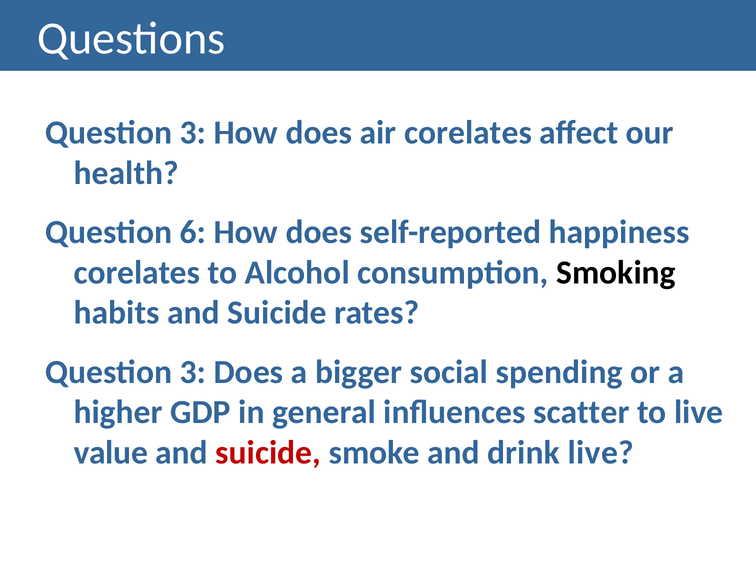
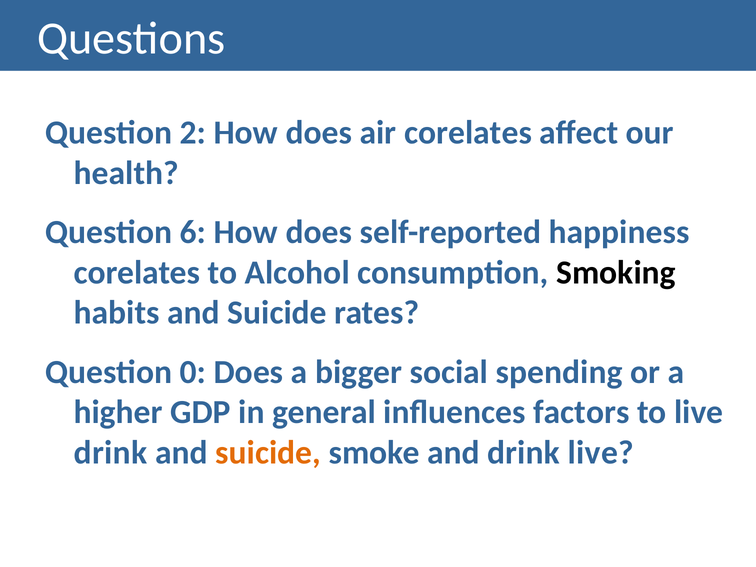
3 at (193, 133): 3 -> 2
3 at (193, 372): 3 -> 0
scatter: scatter -> factors
value at (111, 453): value -> drink
suicide at (268, 453) colour: red -> orange
